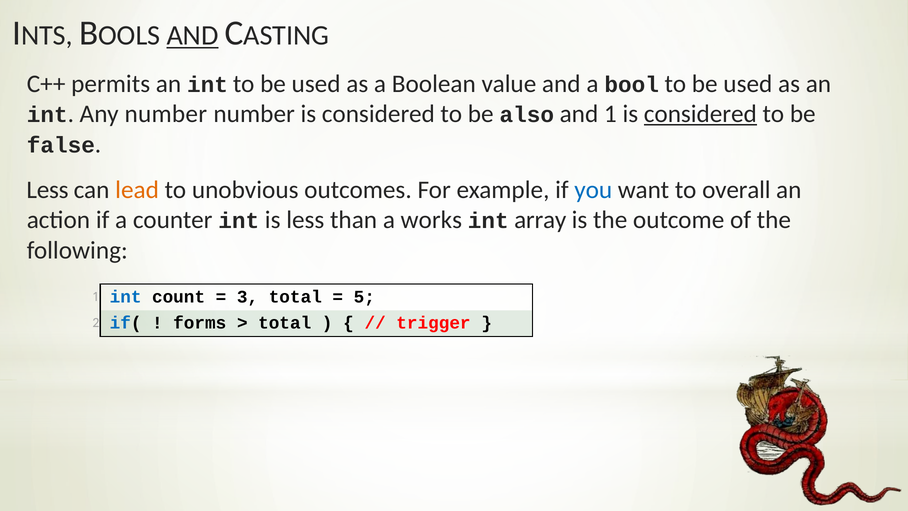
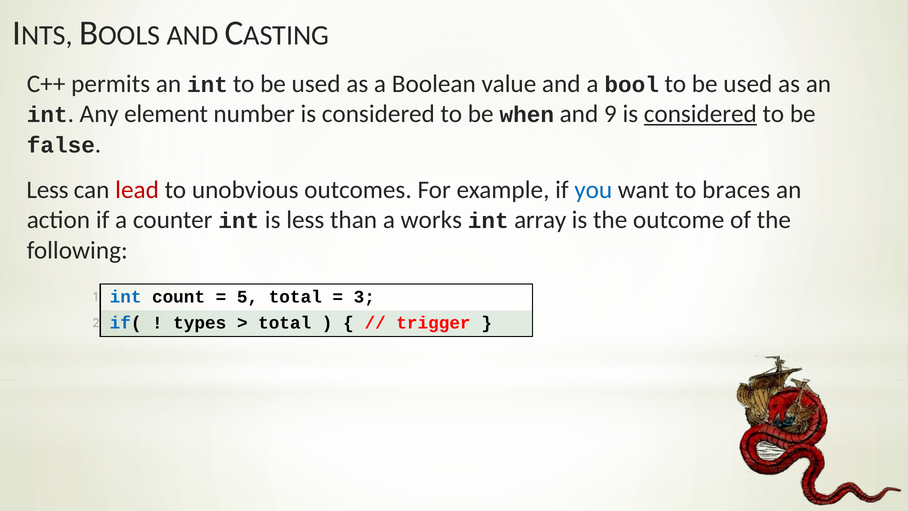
AND at (192, 35) underline: present -> none
Any number: number -> element
also: also -> when
and 1: 1 -> 9
lead colour: orange -> red
overall: overall -> braces
3: 3 -> 5
5: 5 -> 3
forms: forms -> types
